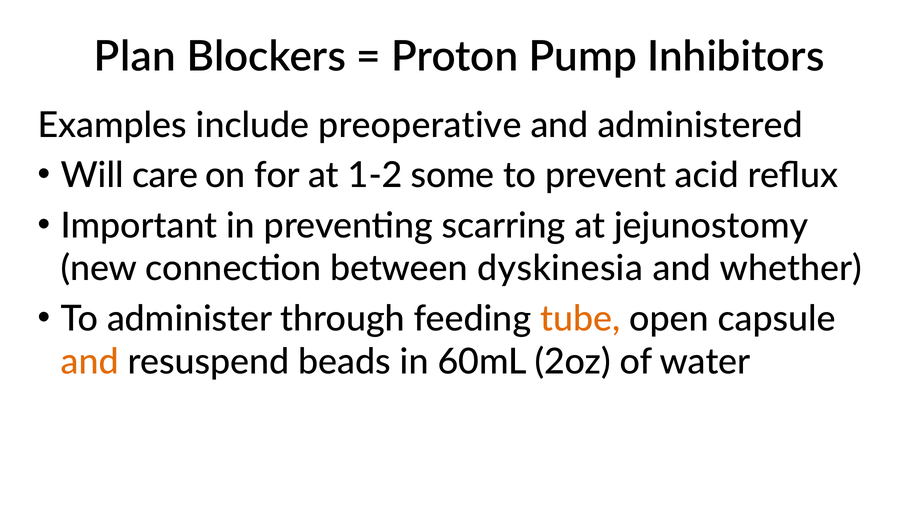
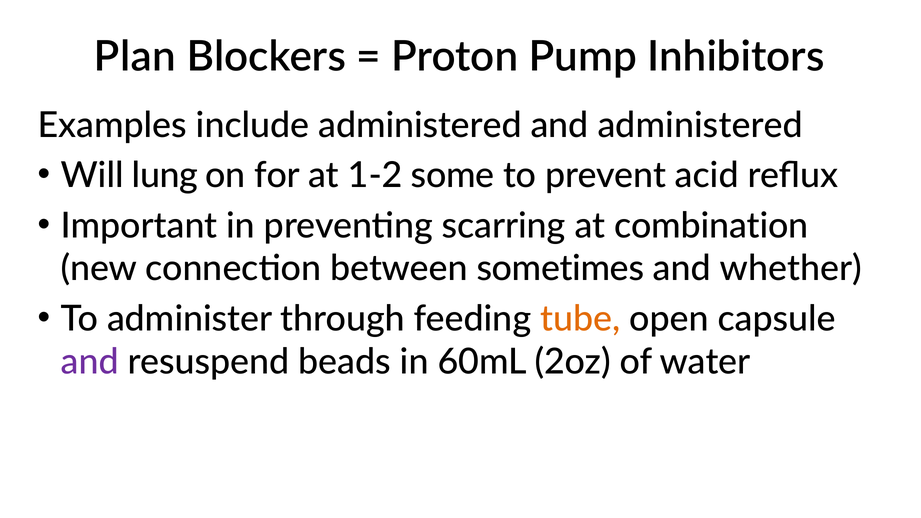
include preoperative: preoperative -> administered
care: care -> lung
jejunostomy: jejunostomy -> combination
dyskinesia: dyskinesia -> sometimes
and at (90, 362) colour: orange -> purple
